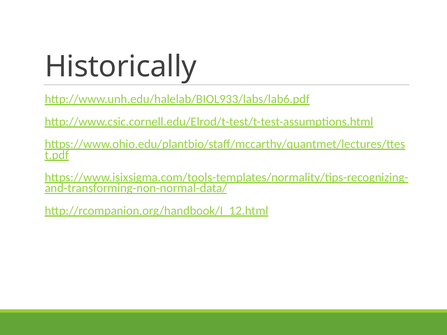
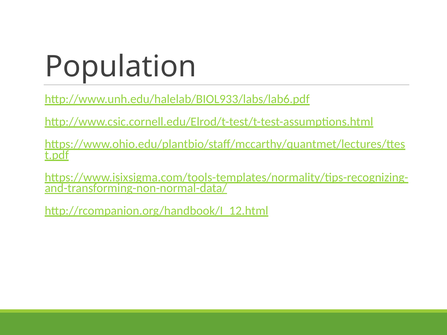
Historically: Historically -> Population
